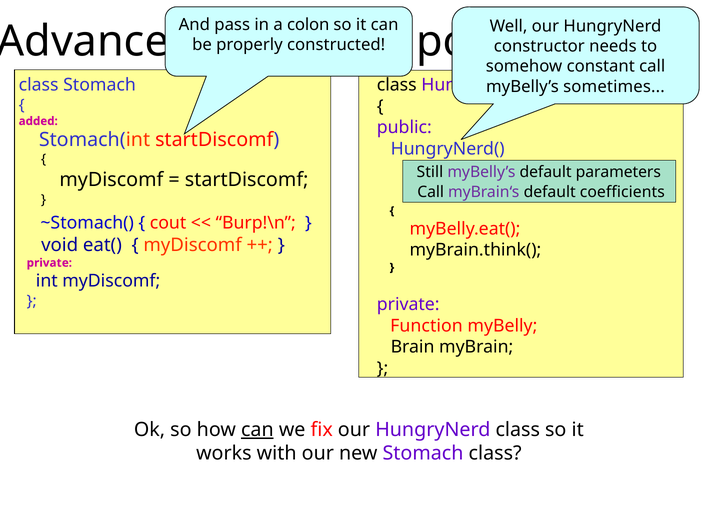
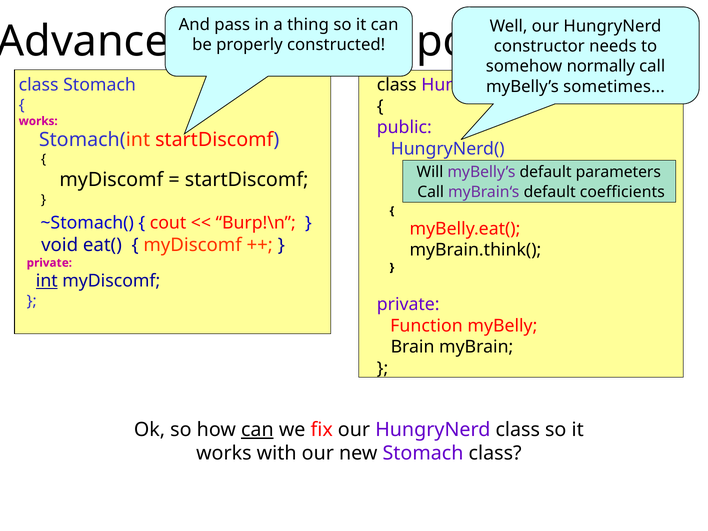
colon: colon -> thing
constant: constant -> normally
added at (38, 121): added -> works
Still: Still -> Will
int underline: none -> present
